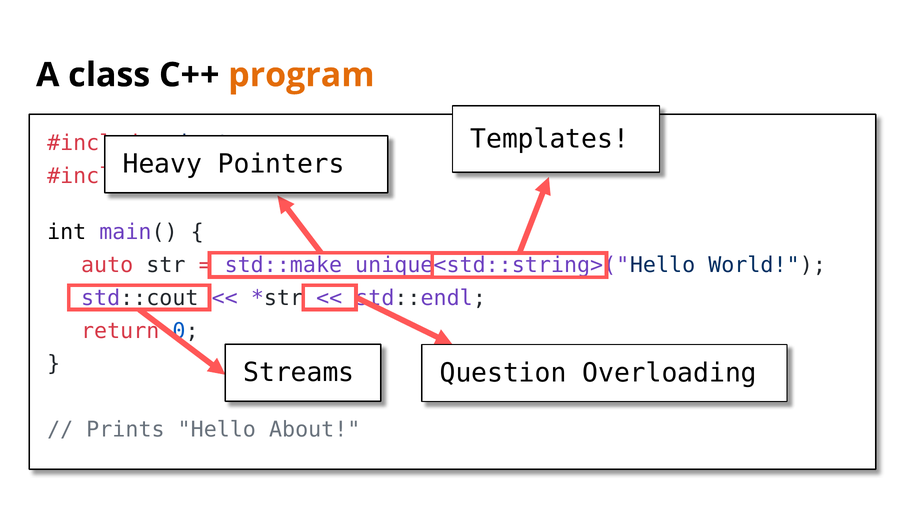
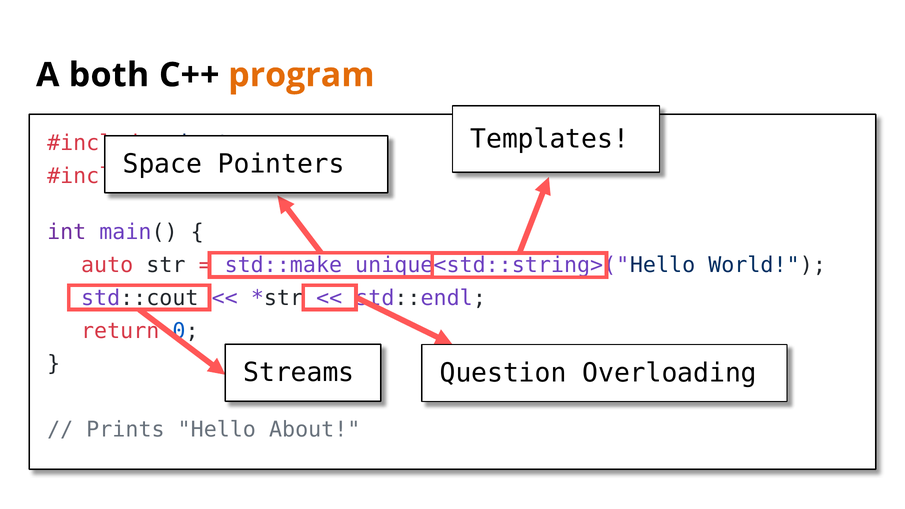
class: class -> both
Heavy: Heavy -> Space
int colour: black -> purple
